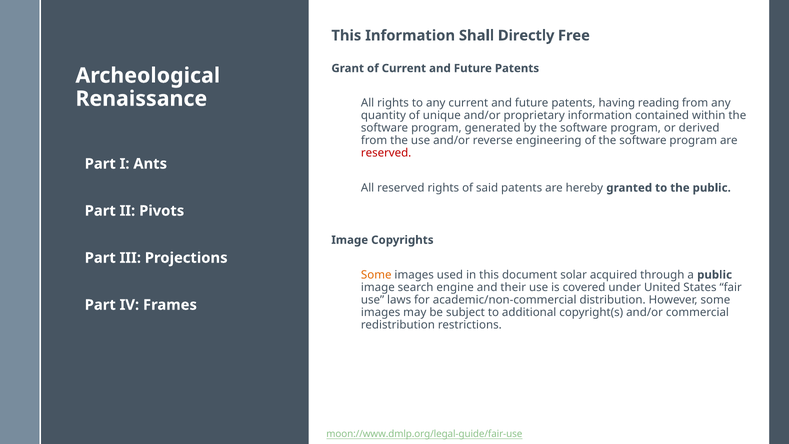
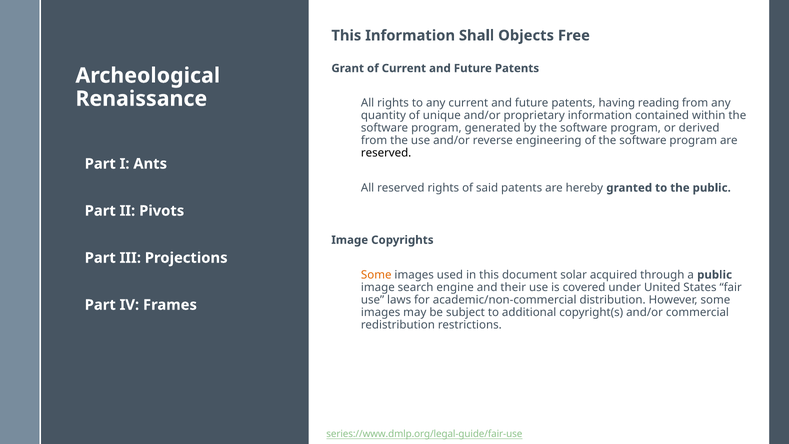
Directly: Directly -> Objects
reserved at (386, 153) colour: red -> black
moon://www.dmlp.org/legal-guide/fair-use: moon://www.dmlp.org/legal-guide/fair-use -> series://www.dmlp.org/legal-guide/fair-use
